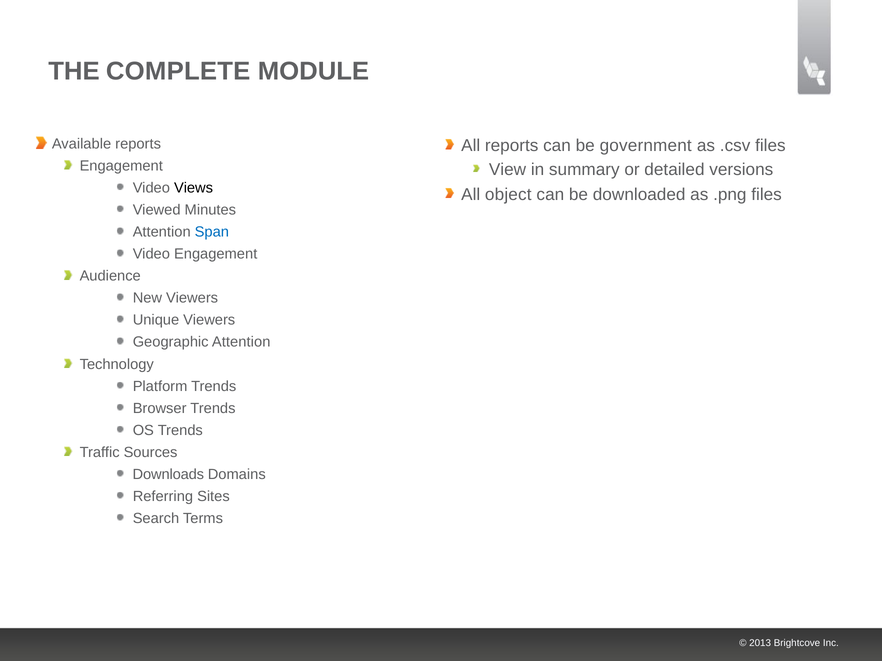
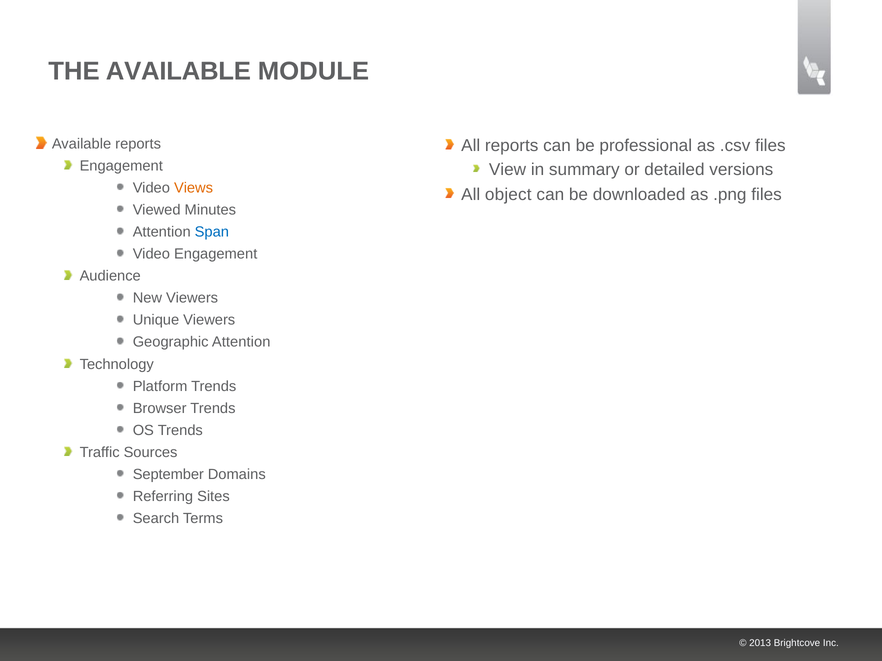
THE COMPLETE: COMPLETE -> AVAILABLE
government: government -> professional
Views colour: black -> orange
Downloads: Downloads -> September
